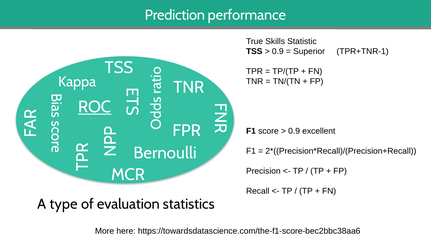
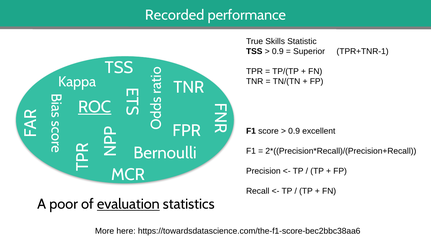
Prediction: Prediction -> Recorded
type: type -> poor
evaluation underline: none -> present
